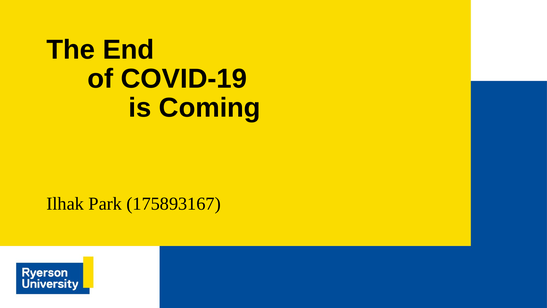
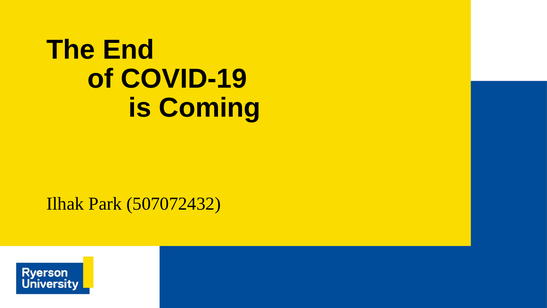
175893167: 175893167 -> 507072432
